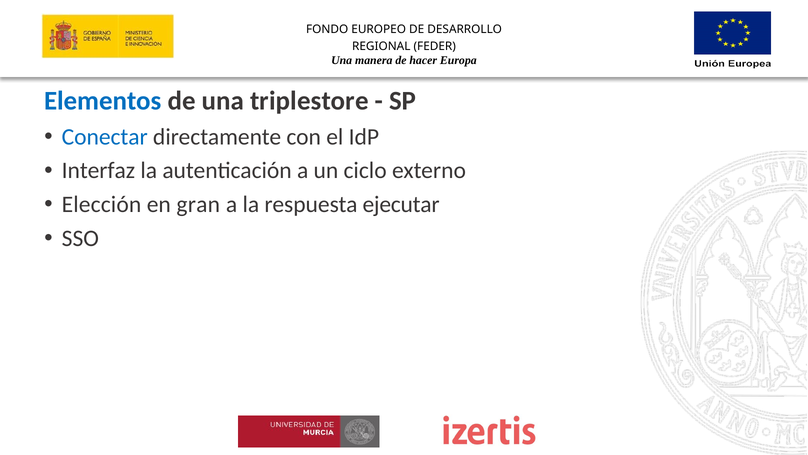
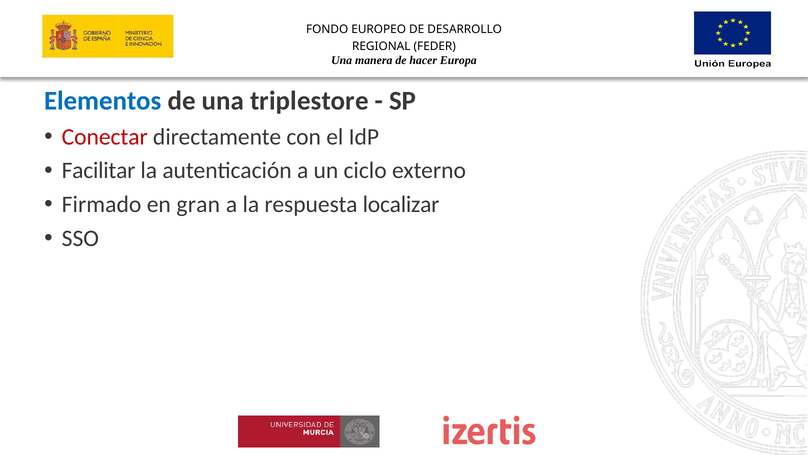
Conectar colour: blue -> red
Interfaz: Interfaz -> Facilitar
Elección: Elección -> Firmado
ejecutar: ejecutar -> localizar
